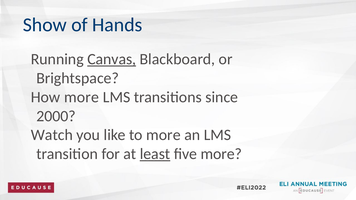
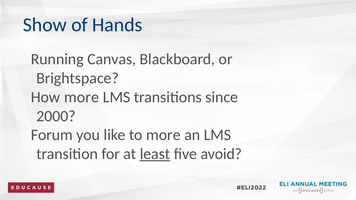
Canvas underline: present -> none
Watch: Watch -> Forum
five more: more -> avoid
